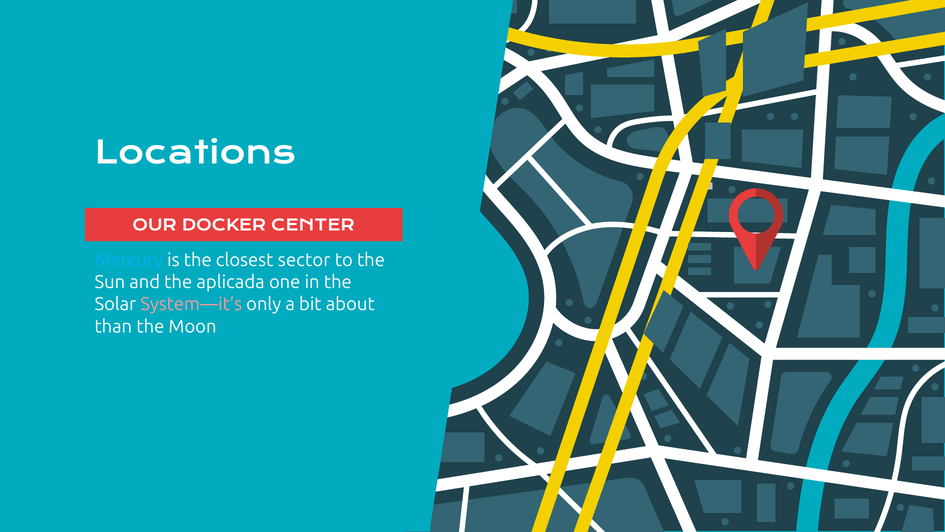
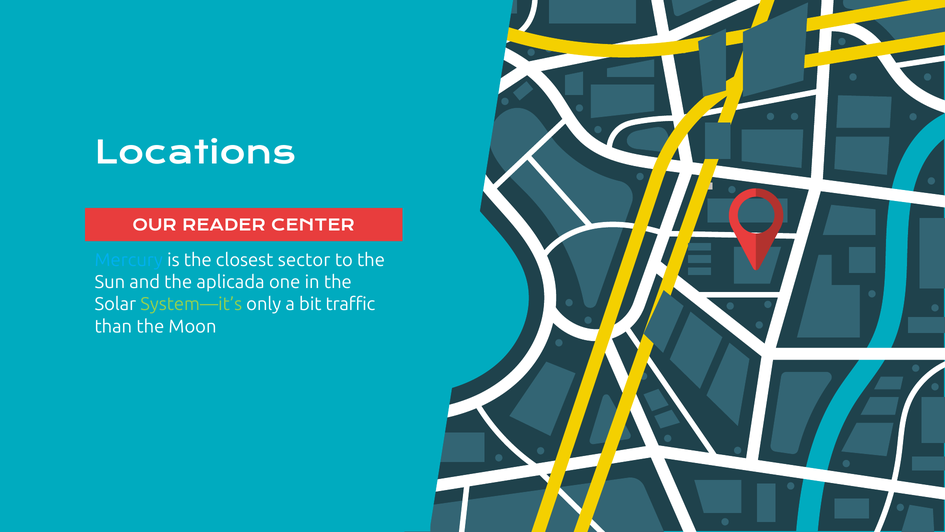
DOCKER: DOCKER -> READER
System—it’s colour: pink -> light green
about: about -> traffic
